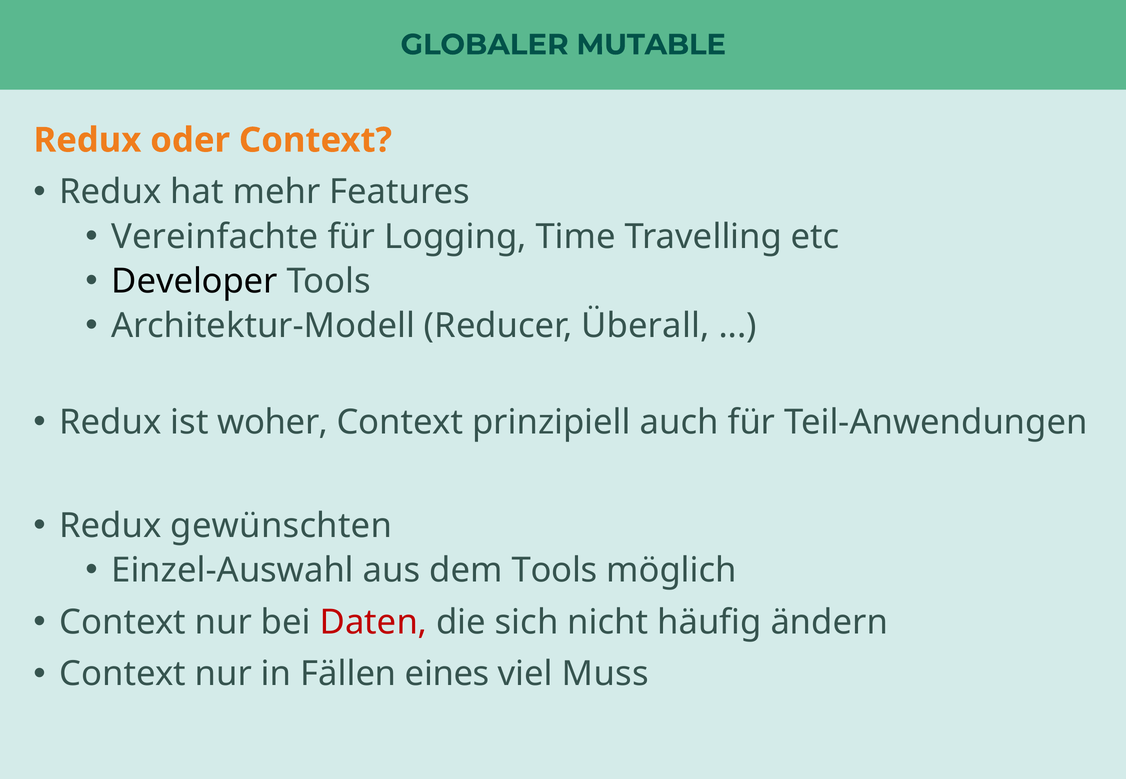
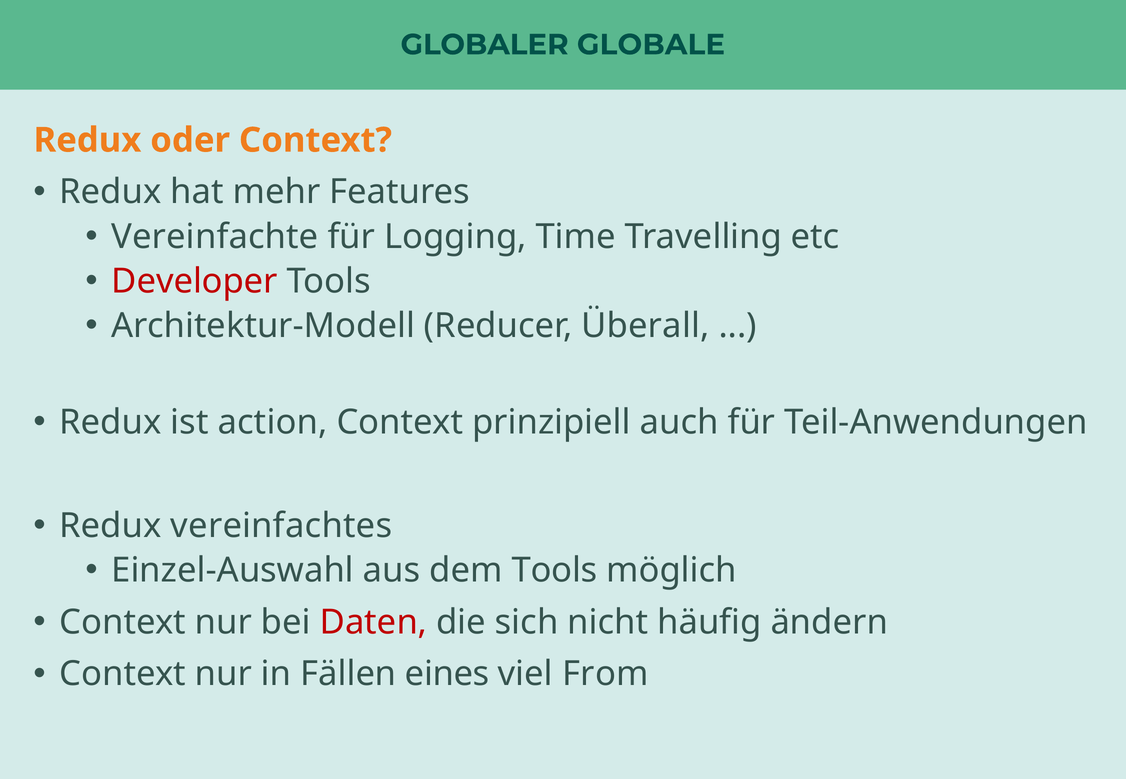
MUTABLE: MUTABLE -> GLOBALE
Developer colour: black -> red
woher: woher -> action
gewünschten: gewünschten -> vereinfachtes
Muss: Muss -> From
